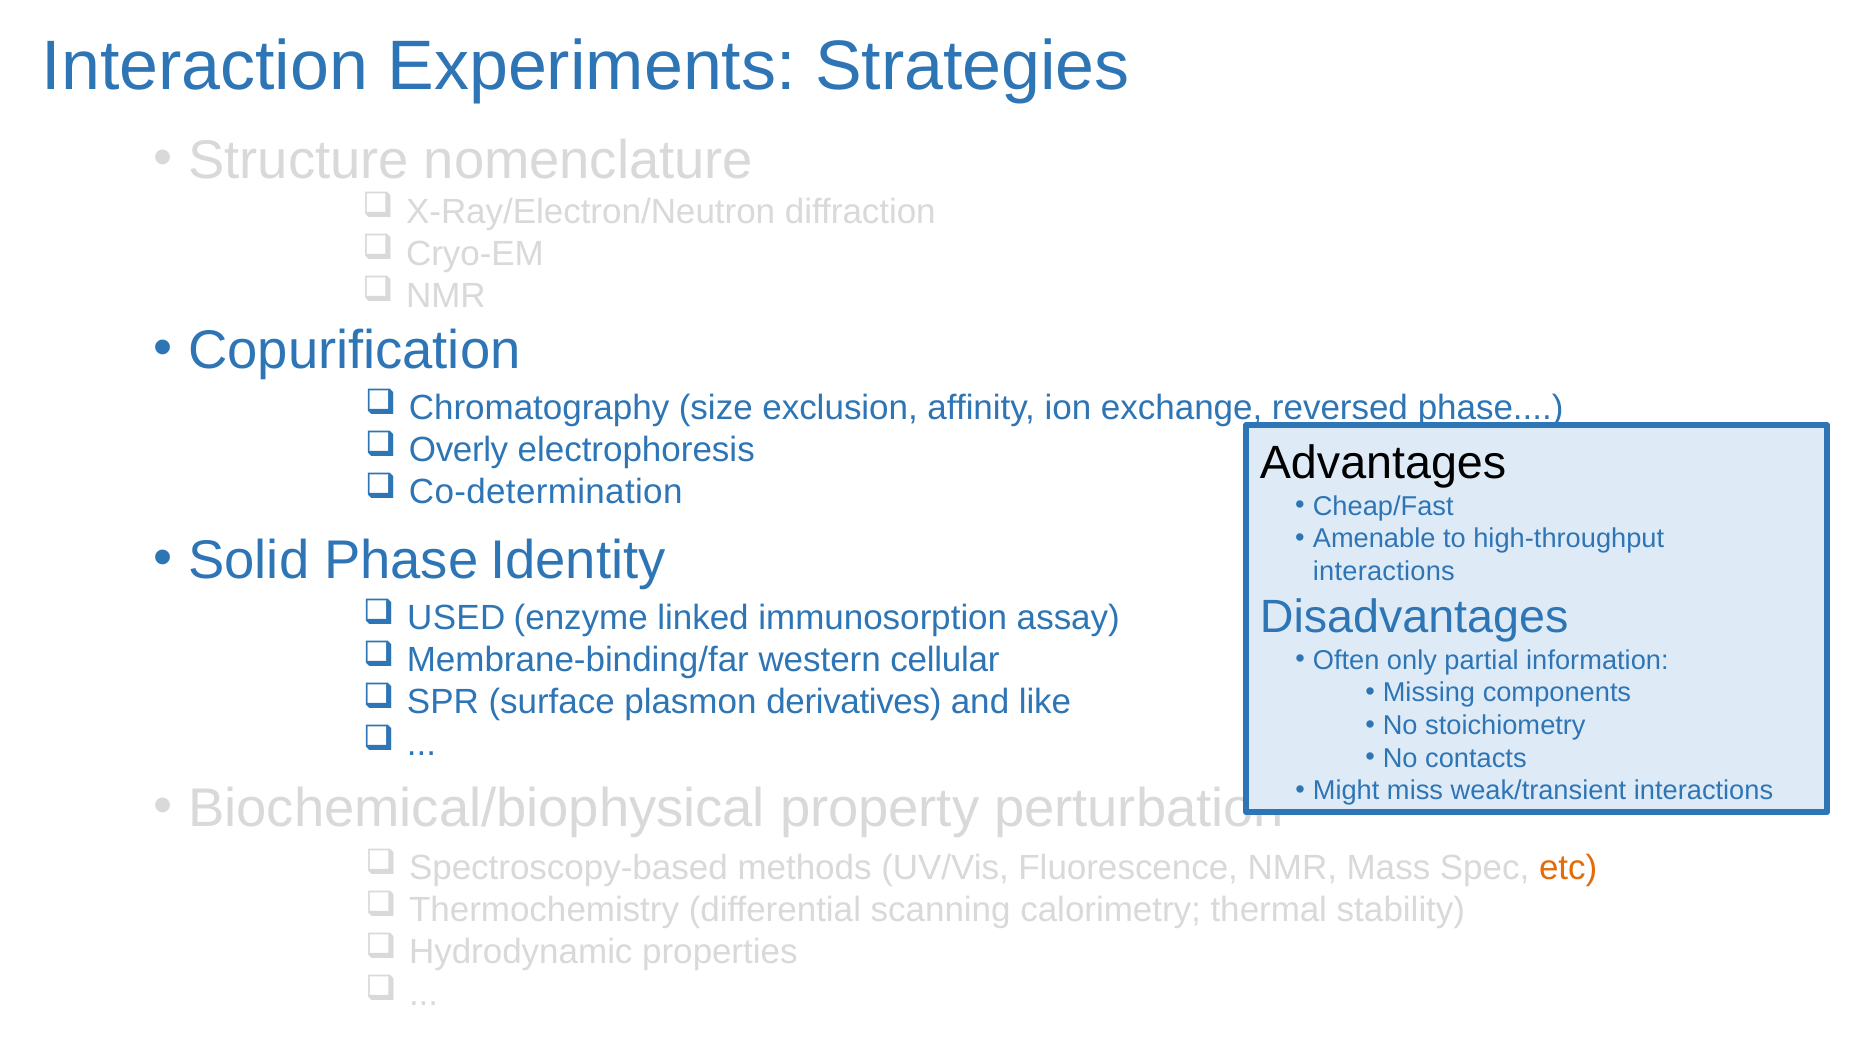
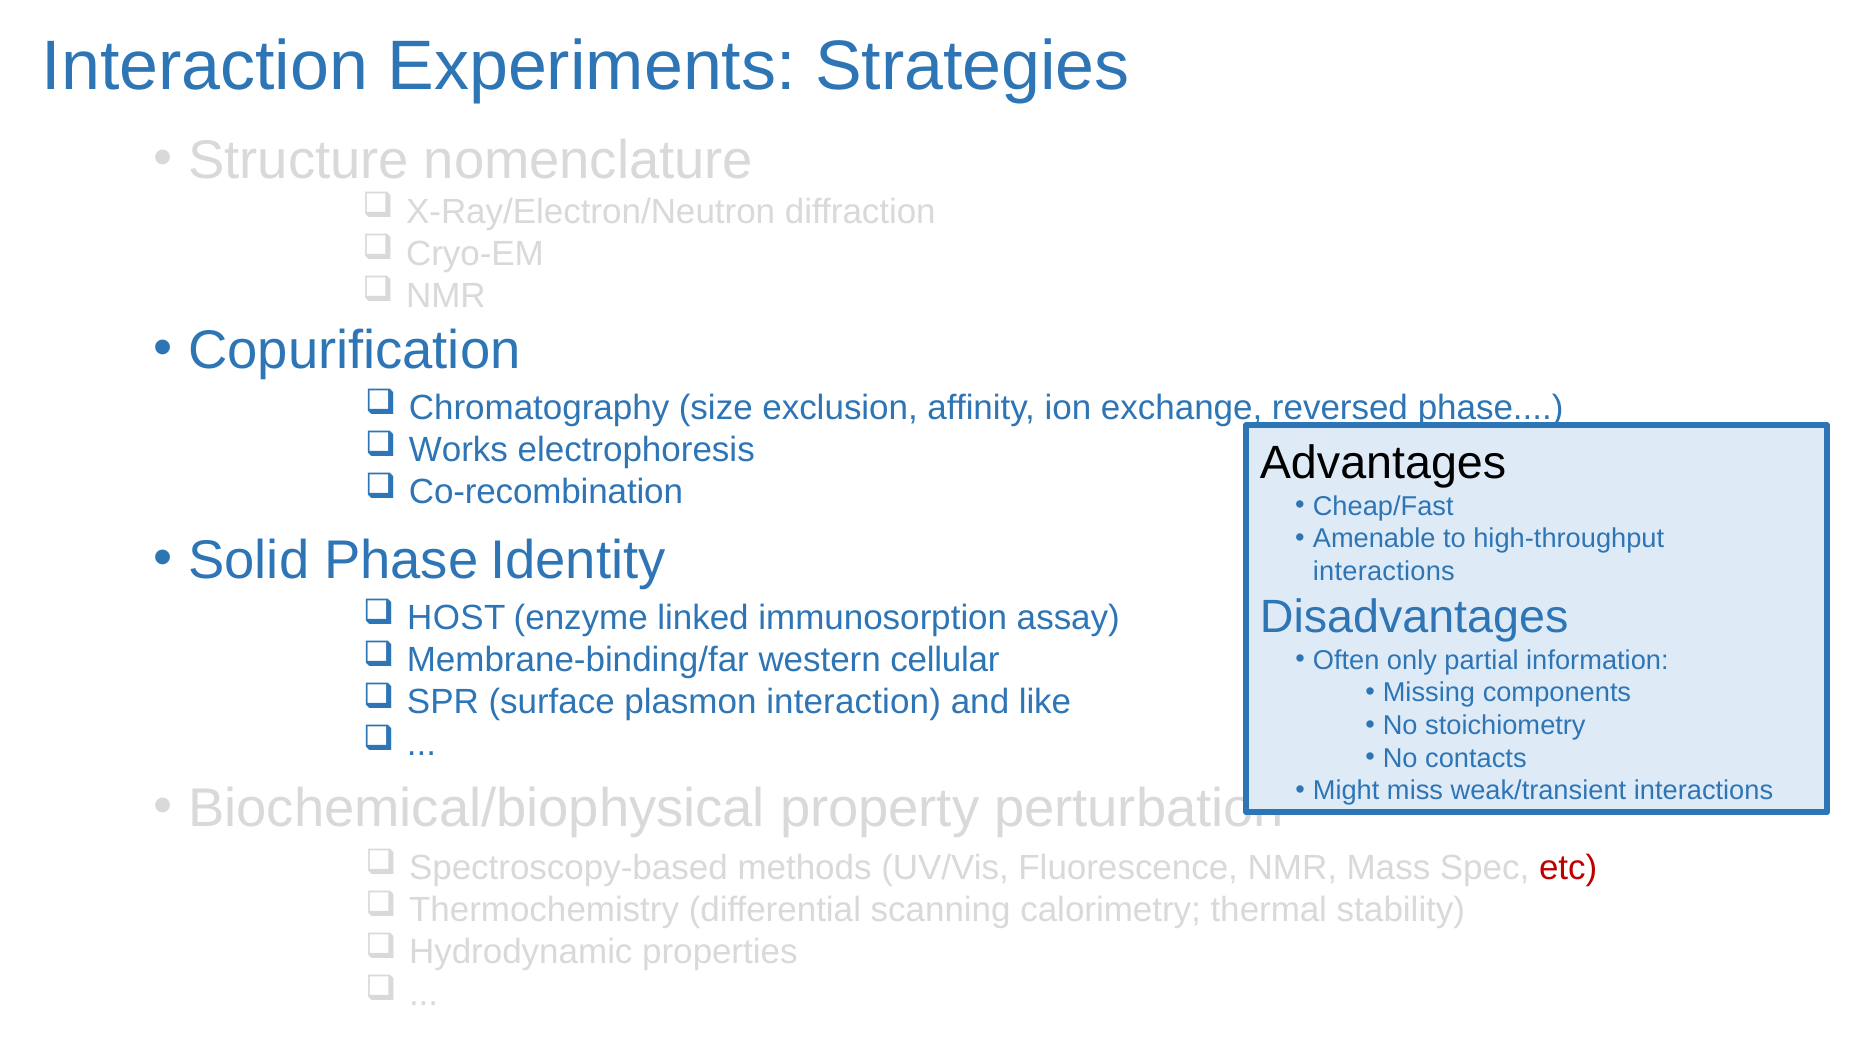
Overly: Overly -> Works
Co-determination: Co-determination -> Co-recombination
USED: USED -> HOST
plasmon derivatives: derivatives -> interaction
etc colour: orange -> red
